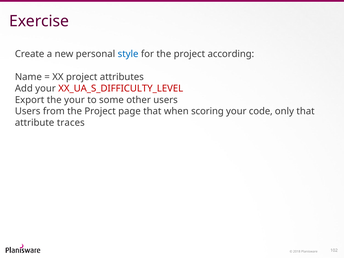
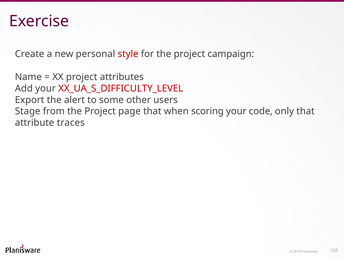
style colour: blue -> red
according: according -> campaign
the your: your -> alert
Users at (28, 111): Users -> Stage
